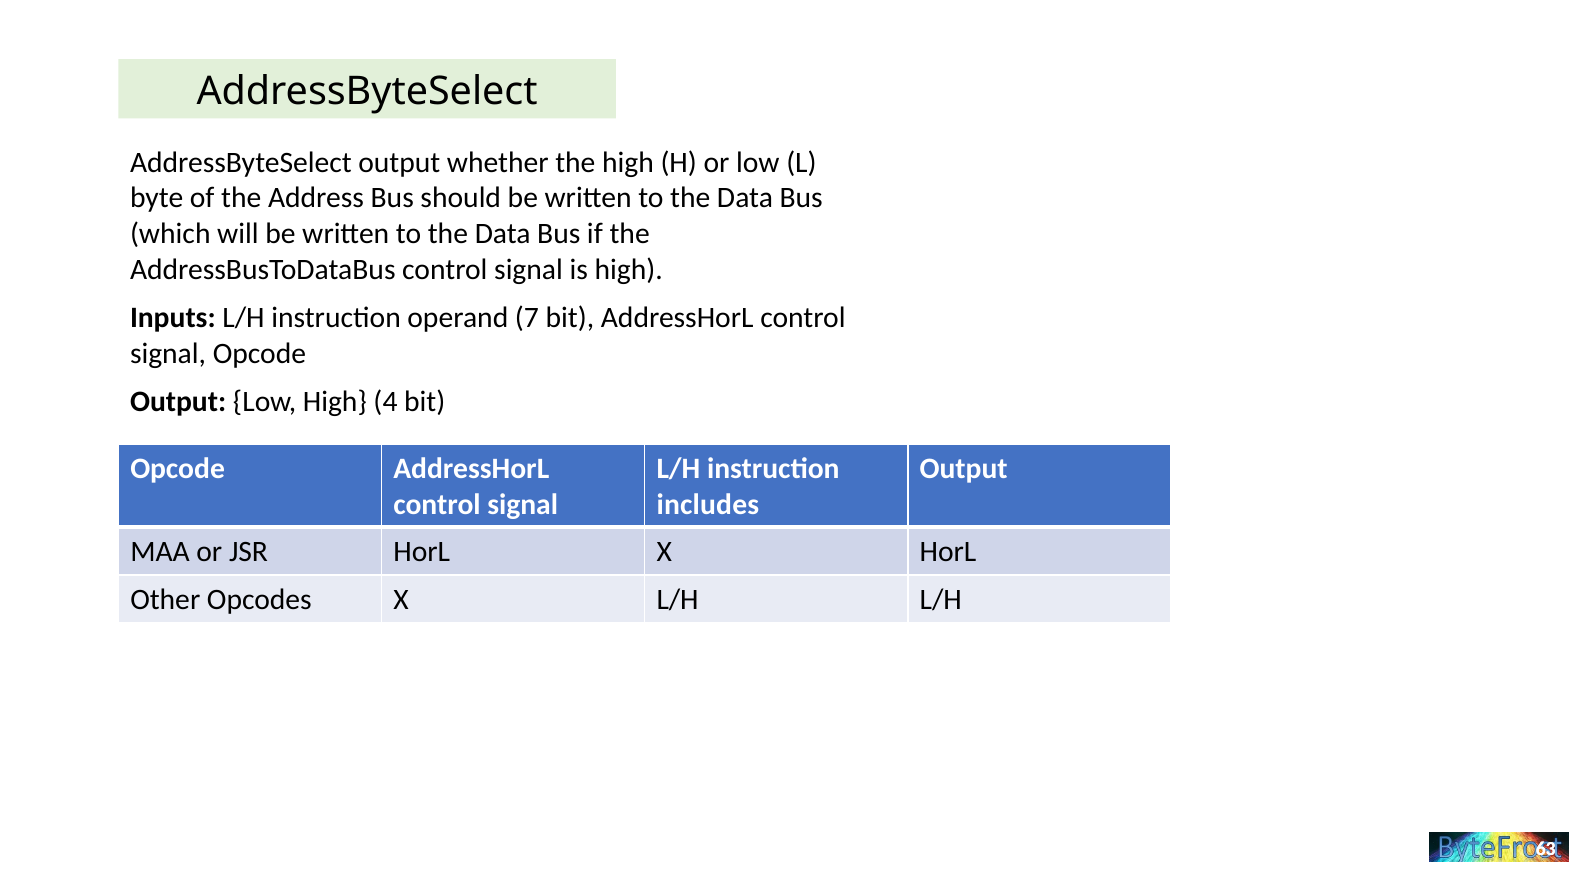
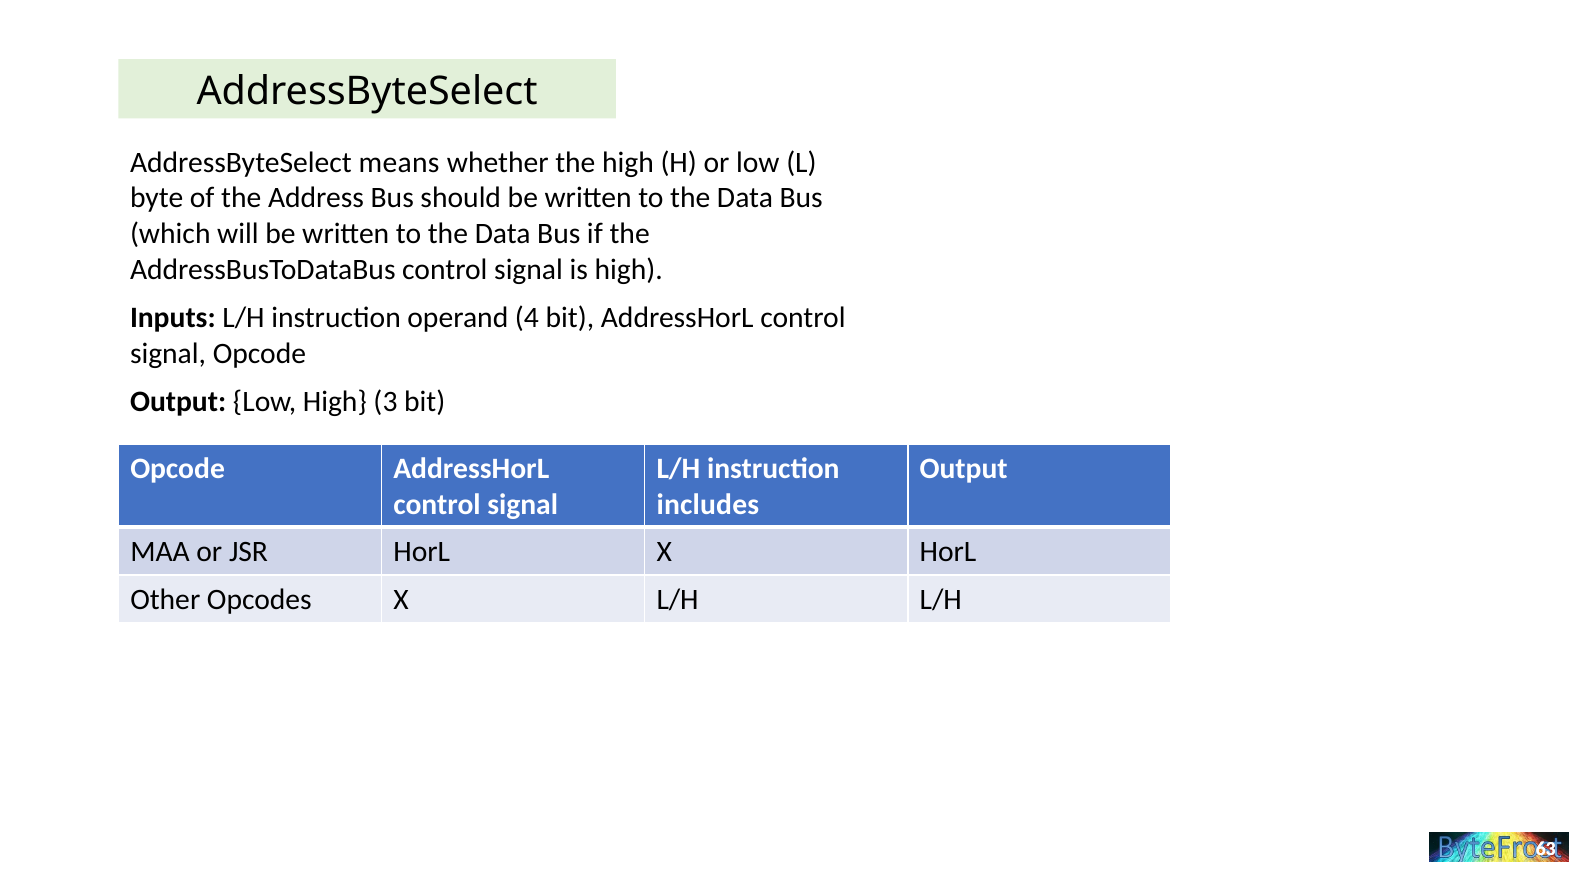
AddressByteSelect output: output -> means
7: 7 -> 4
4: 4 -> 3
